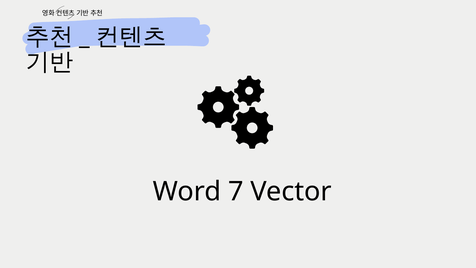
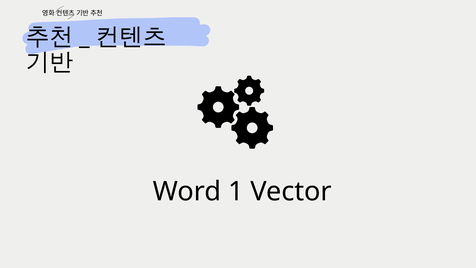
7: 7 -> 1
